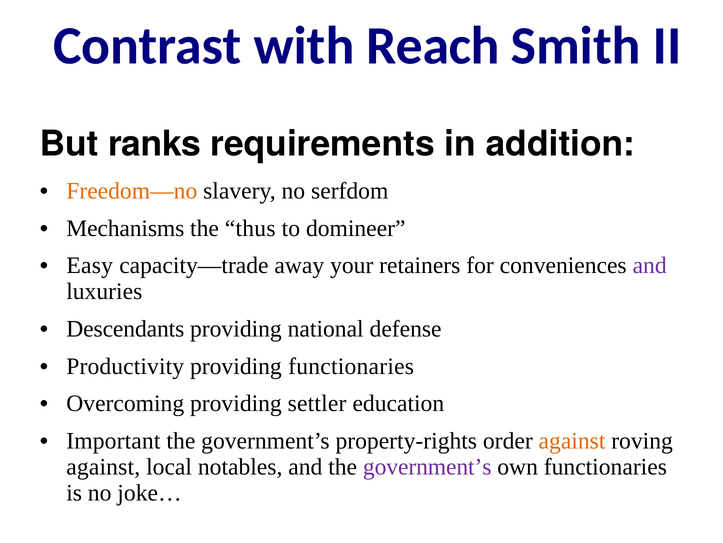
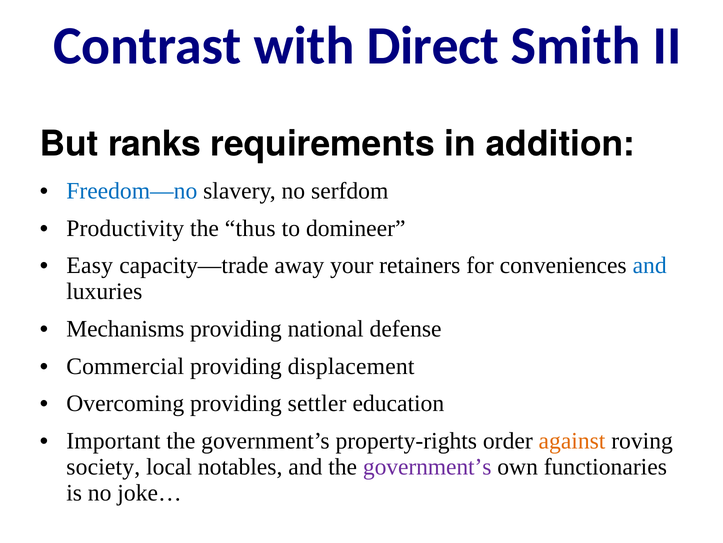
Reach: Reach -> Direct
Freedom—no colour: orange -> blue
Mechanisms: Mechanisms -> Productivity
and at (650, 265) colour: purple -> blue
Descendants: Descendants -> Mechanisms
Productivity: Productivity -> Commercial
providing functionaries: functionaries -> displacement
against at (103, 466): against -> society
